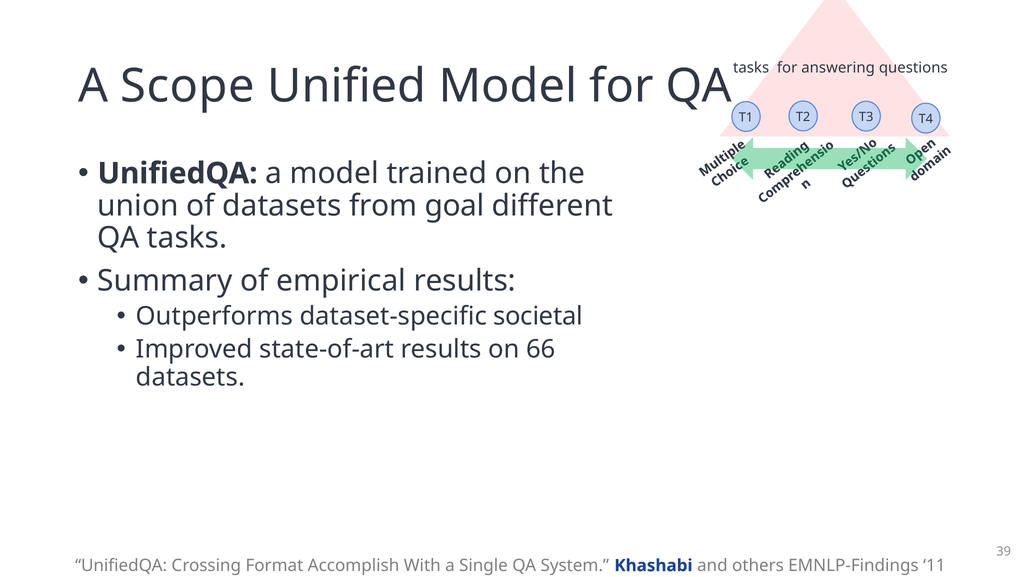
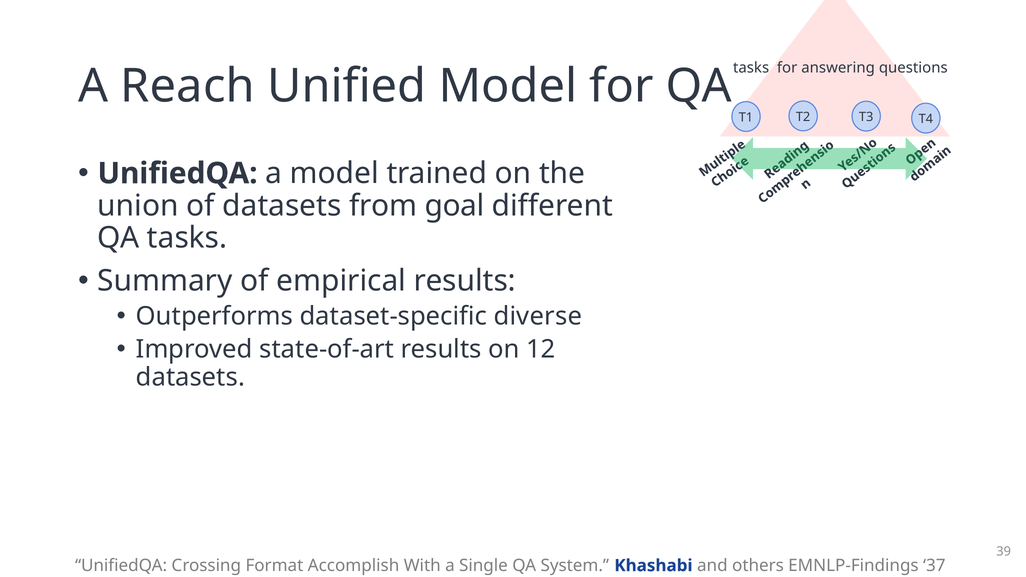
Scope: Scope -> Reach
societal: societal -> diverse
66: 66 -> 12
11: 11 -> 37
